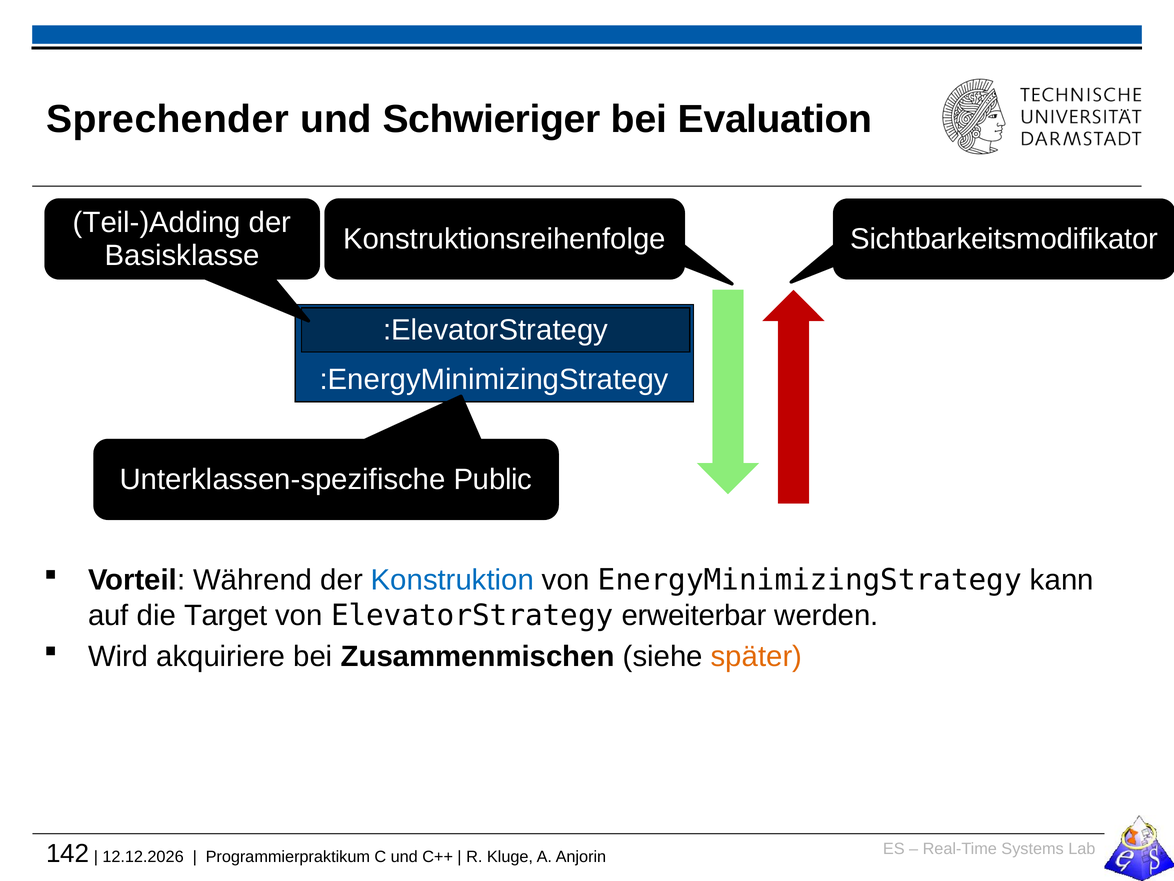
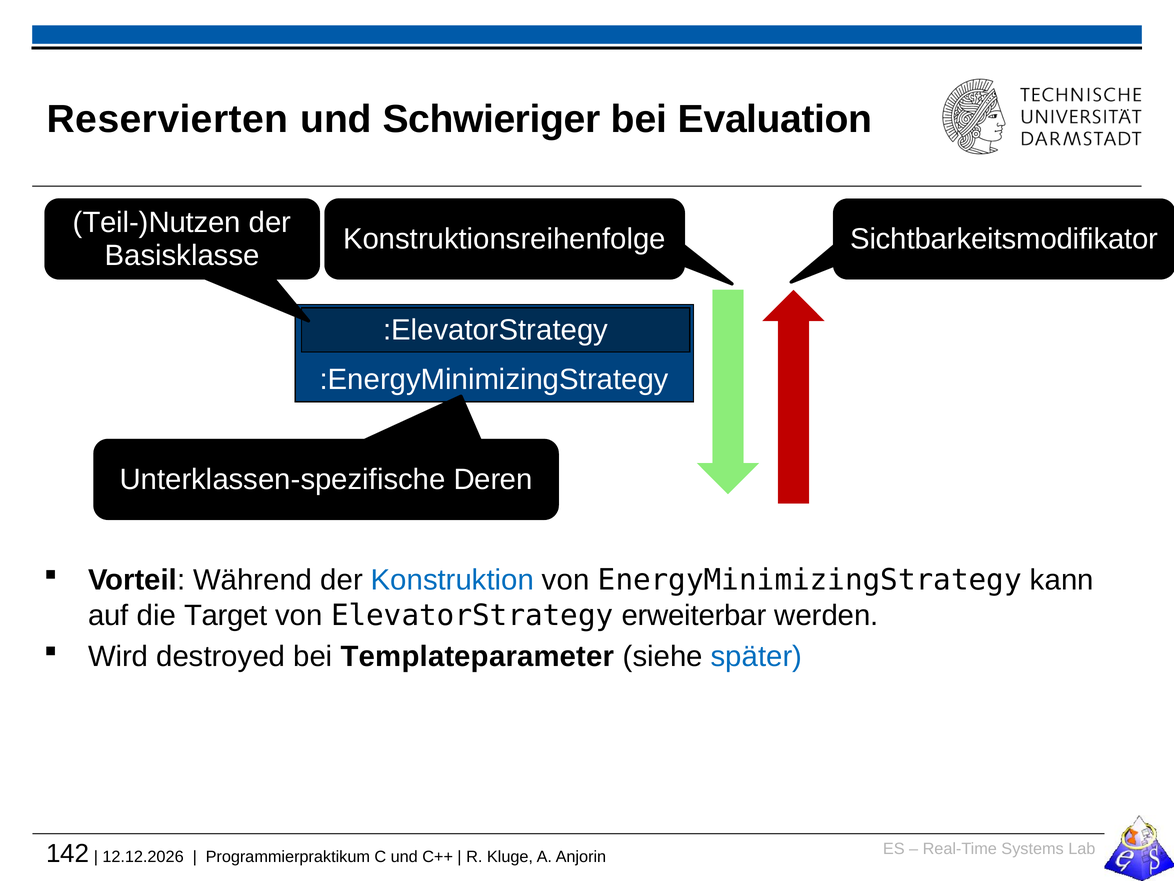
Sprechender: Sprechender -> Reservierten
Teil-)Adding: Teil-)Adding -> Teil-)Nutzen
Public: Public -> Deren
akquiriere: akquiriere -> destroyed
Zusammenmischen: Zusammenmischen -> Templateparameter
später colour: orange -> blue
